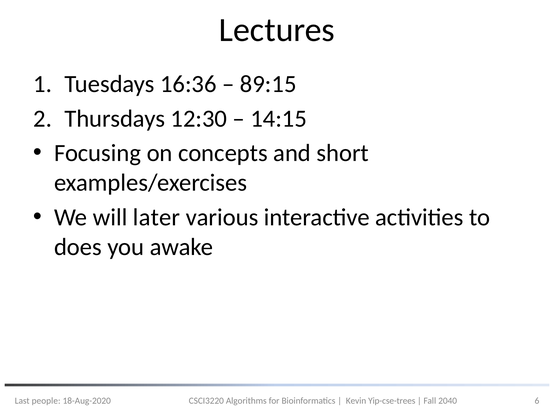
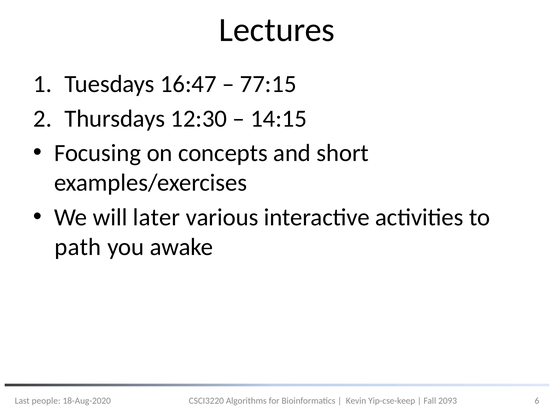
16:36: 16:36 -> 16:47
89:15: 89:15 -> 77:15
does: does -> path
Yip-cse-trees: Yip-cse-trees -> Yip-cse-keep
2040: 2040 -> 2093
